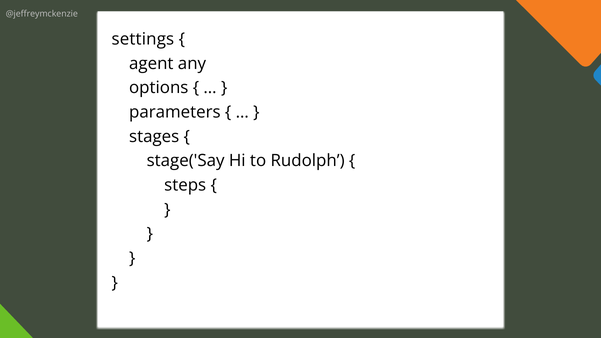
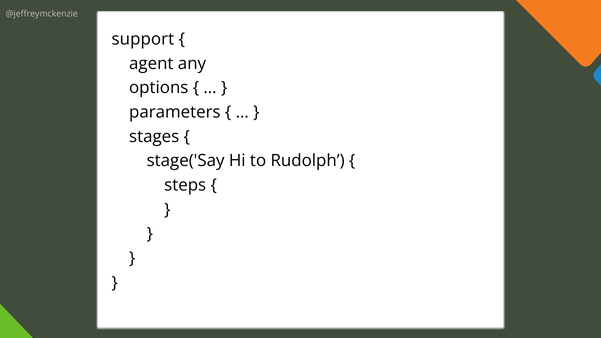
settings: settings -> support
